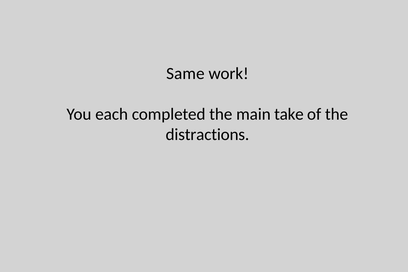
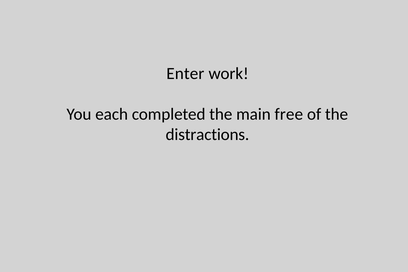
Same: Same -> Enter
take: take -> free
